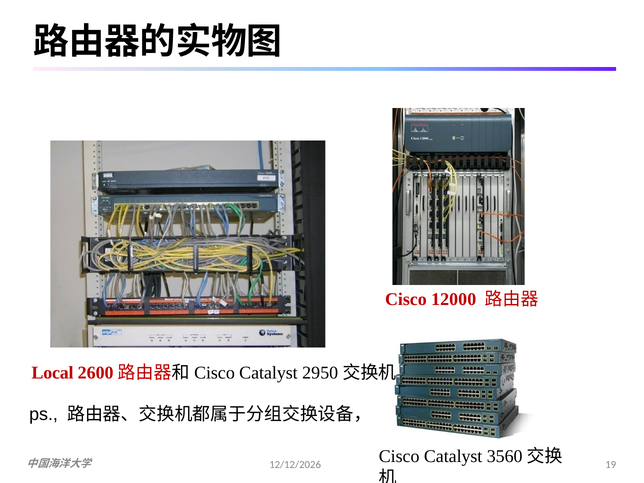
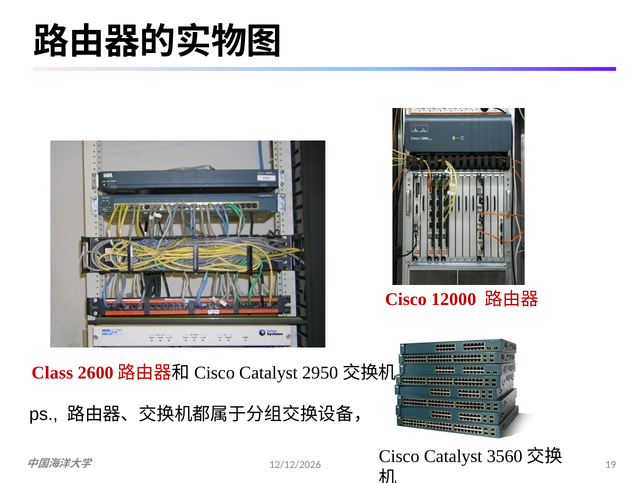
Local: Local -> Class
